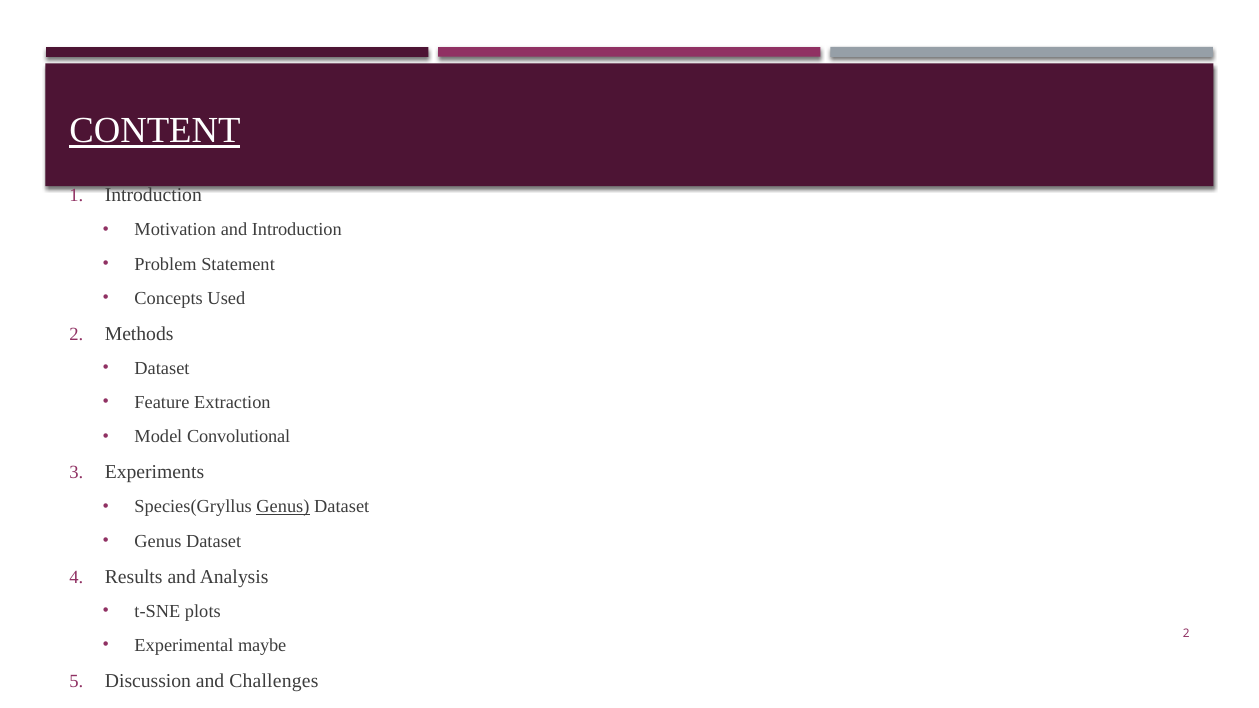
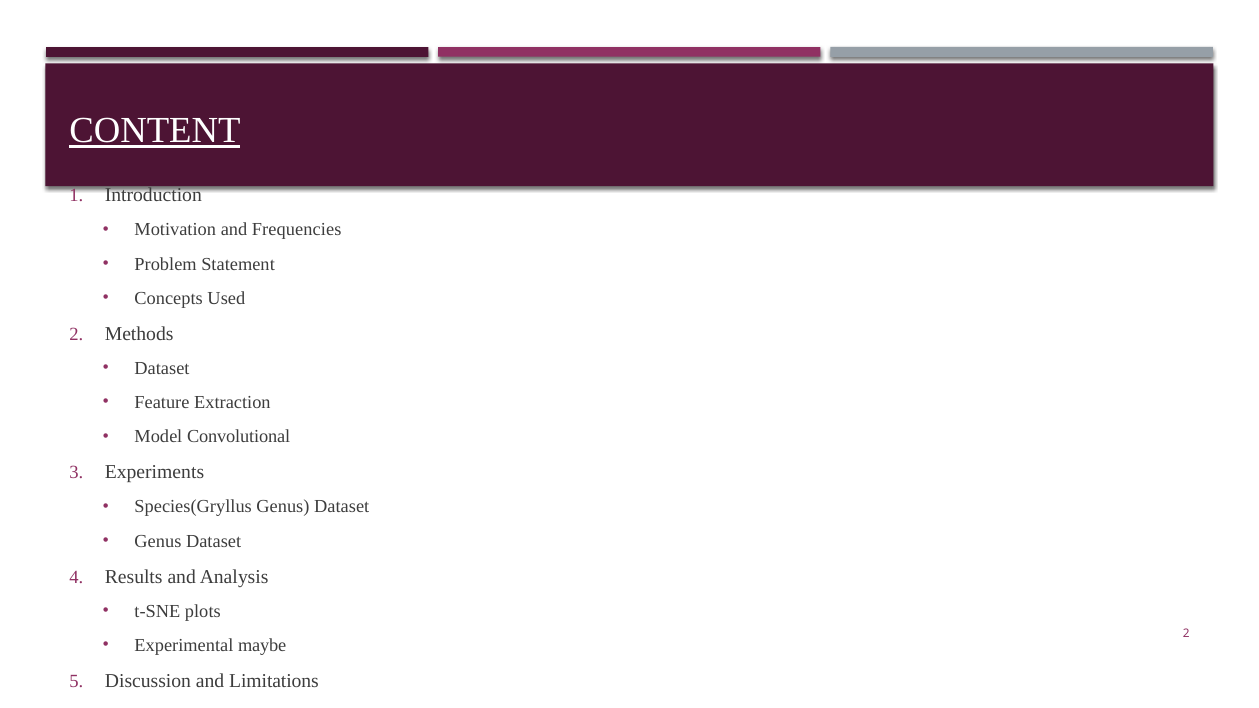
and Introduction: Introduction -> Frequencies
Genus at (283, 507) underline: present -> none
Challenges: Challenges -> Limitations
